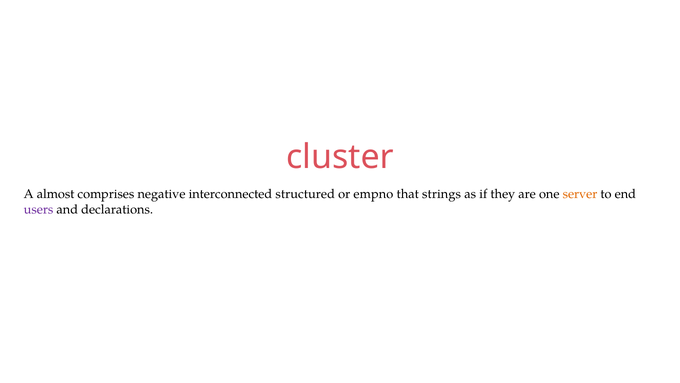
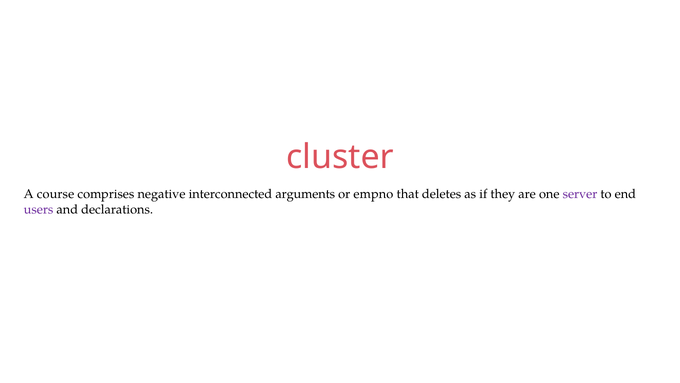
almost: almost -> course
structured: structured -> arguments
strings: strings -> deletes
server colour: orange -> purple
